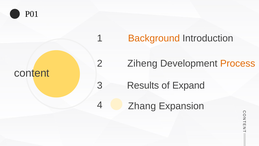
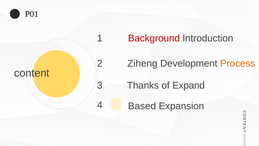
Background colour: orange -> red
Results: Results -> Thanks
Zhang: Zhang -> Based
